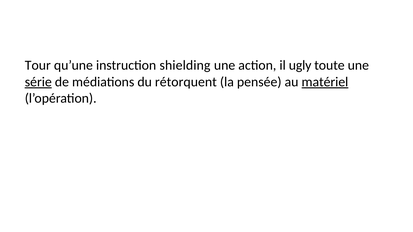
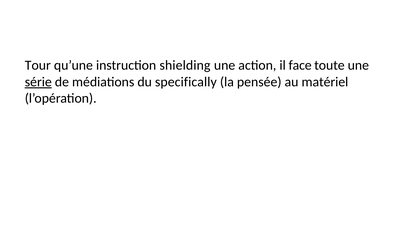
ugly: ugly -> face
rétorquent: rétorquent -> specifically
matériel underline: present -> none
